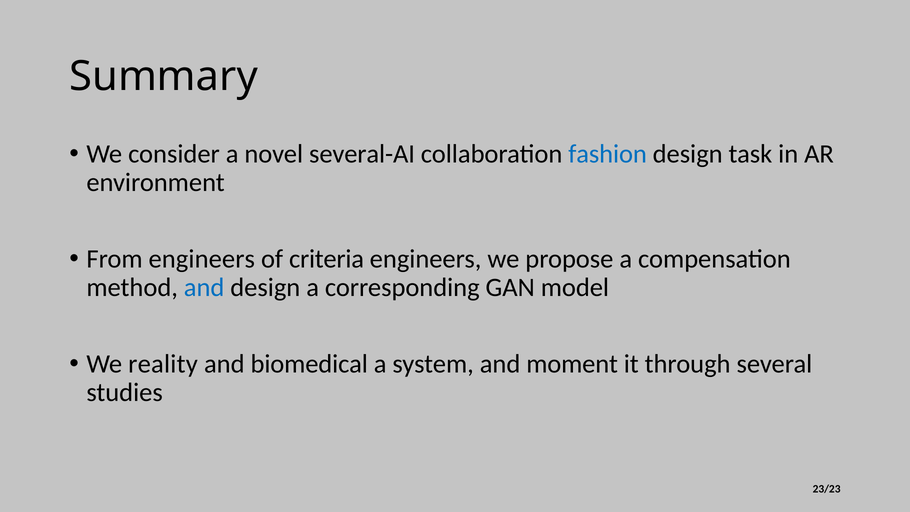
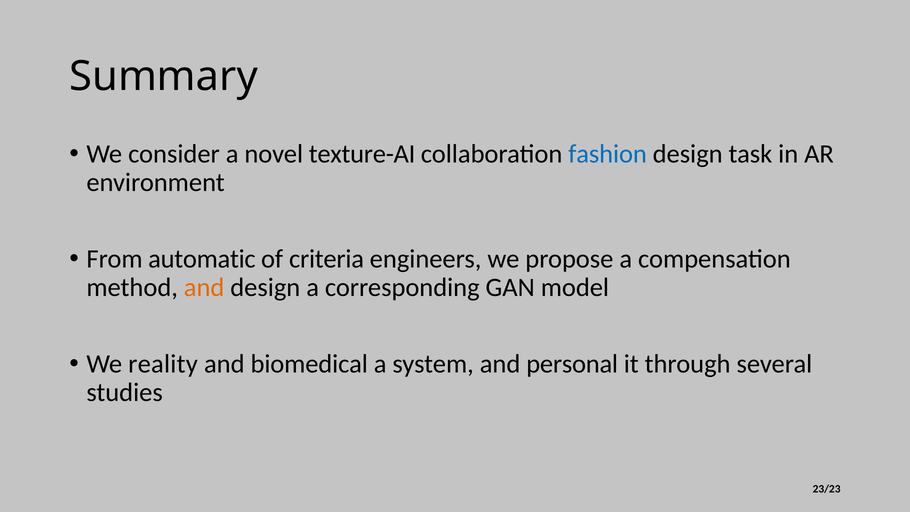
several-AI: several-AI -> texture-AI
From engineers: engineers -> automatic
and at (204, 288) colour: blue -> orange
moment: moment -> personal
